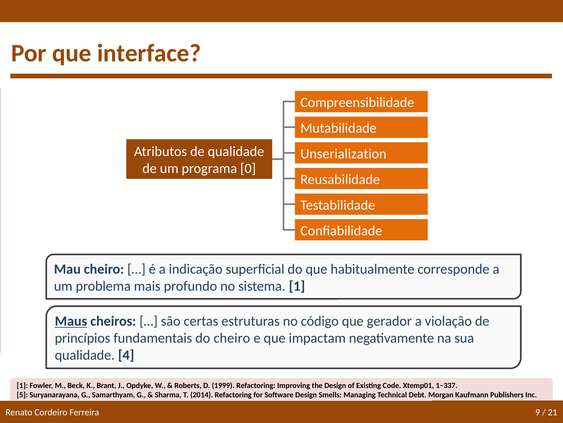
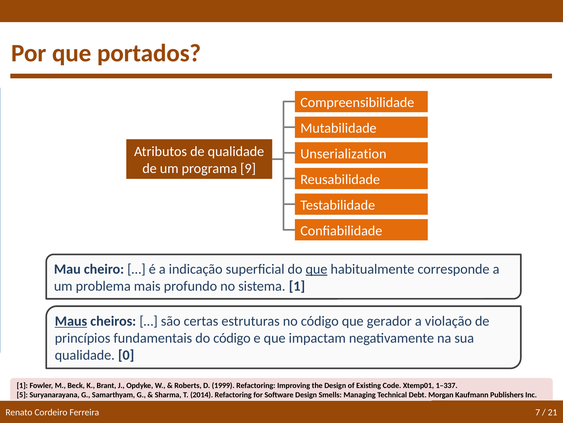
interface: interface -> portados
0: 0 -> 9
que at (316, 269) underline: none -> present
do cheiro: cheiro -> código
4: 4 -> 0
9: 9 -> 7
